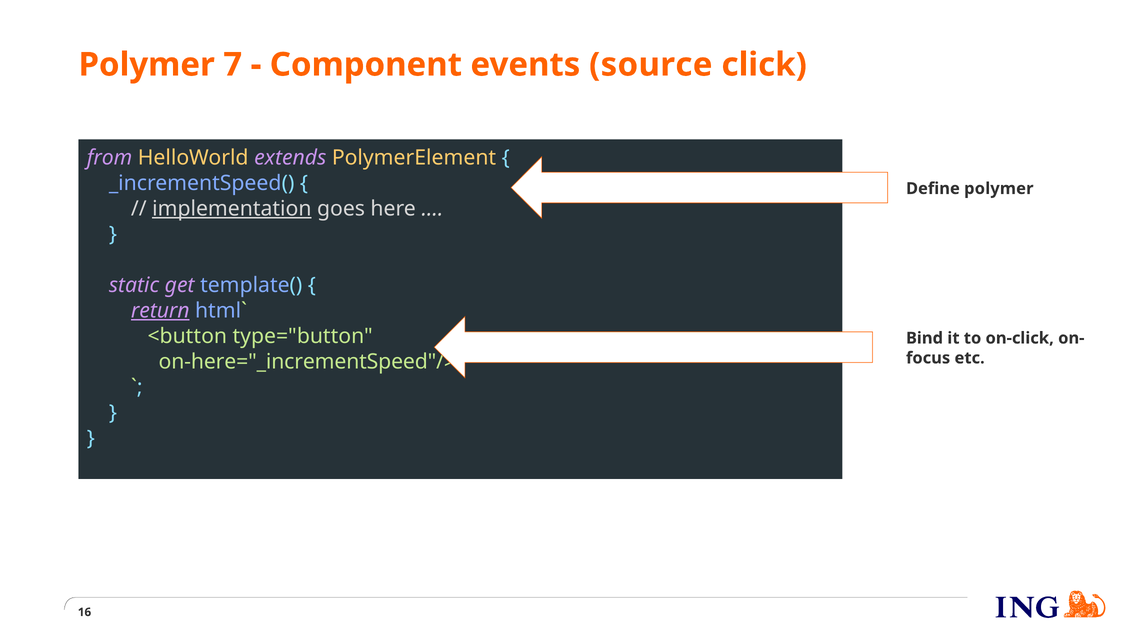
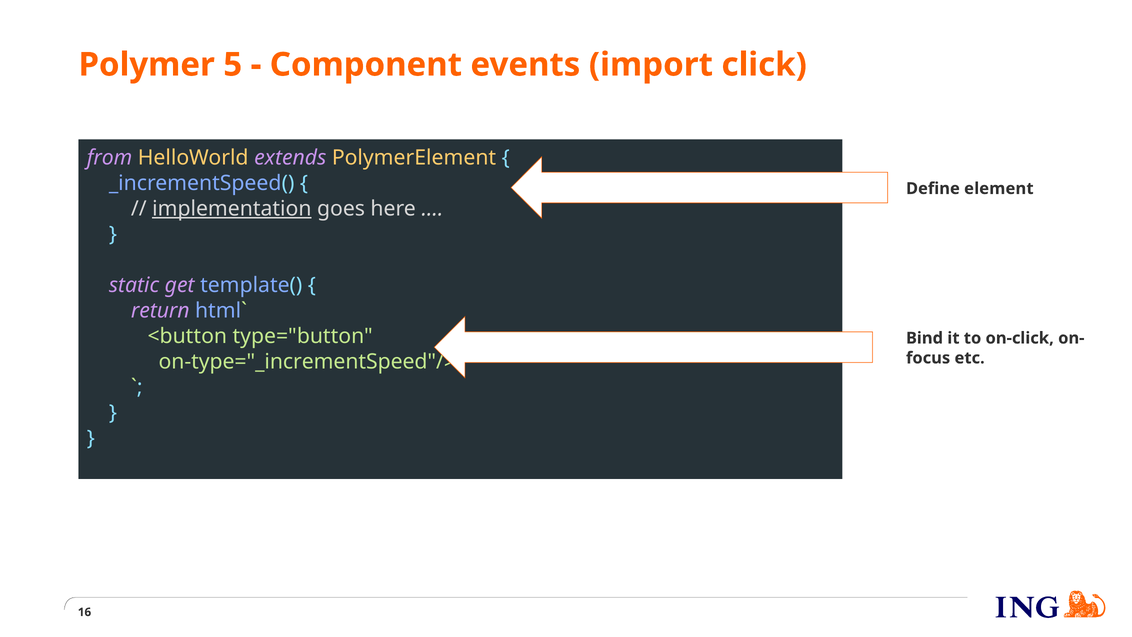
7: 7 -> 5
source: source -> import
Define polymer: polymer -> element
return underline: present -> none
on-here="_incrementSpeed"/>: on-here="_incrementSpeed"/> -> on-type="_incrementSpeed"/>
